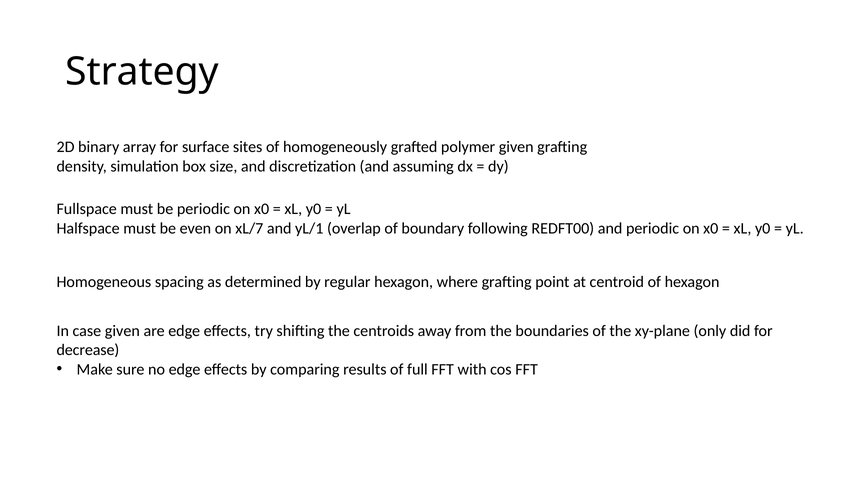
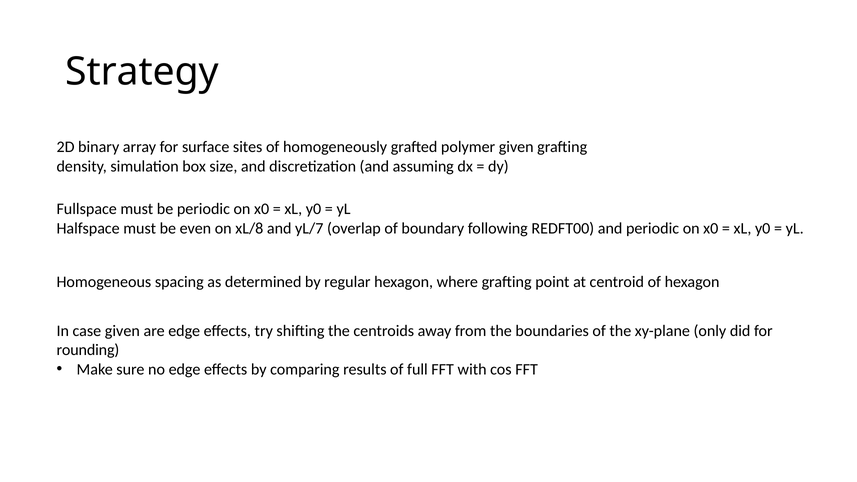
xL/7: xL/7 -> xL/8
yL/1: yL/1 -> yL/7
decrease: decrease -> rounding
